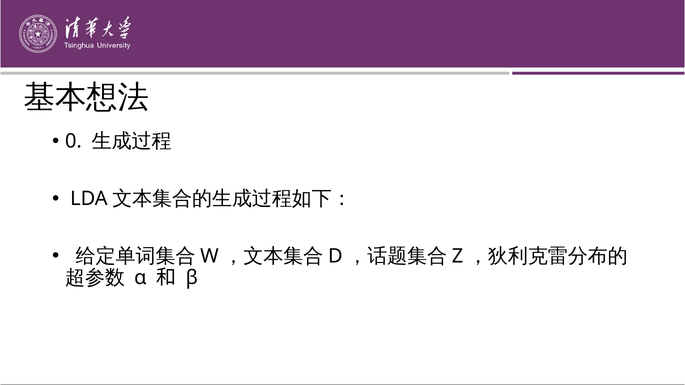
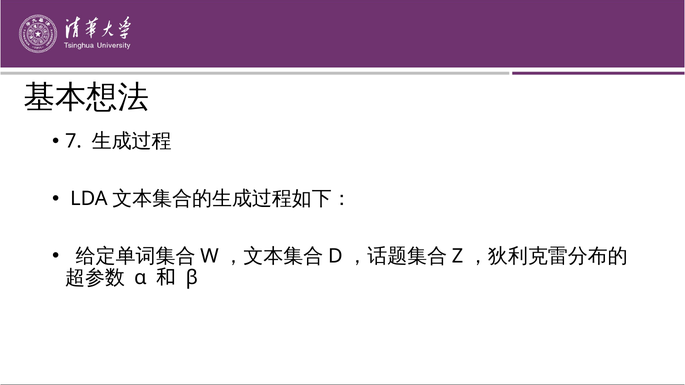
0: 0 -> 7
